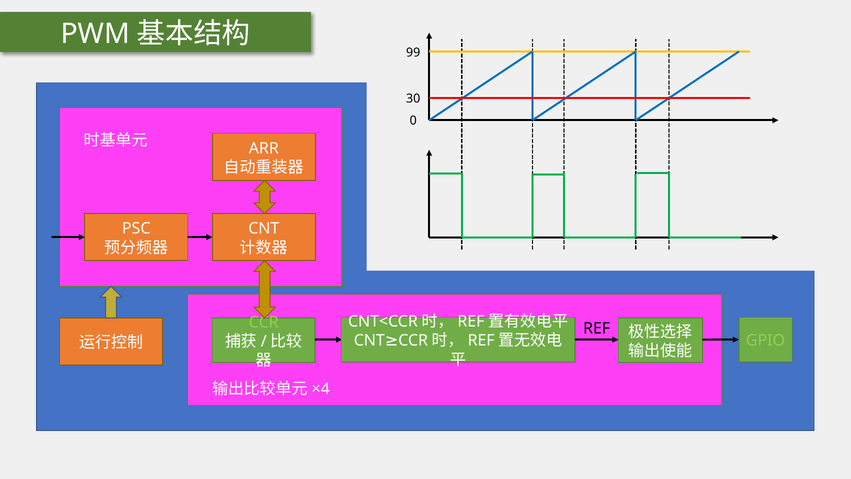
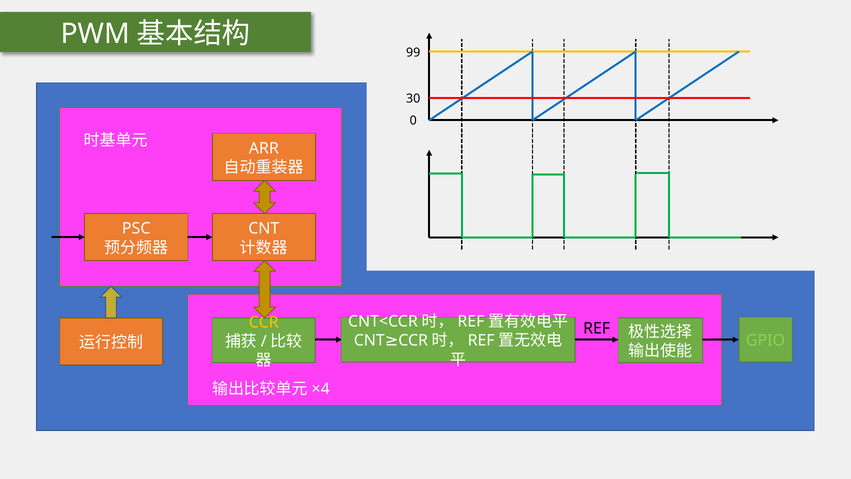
CCR at (264, 322) colour: light green -> yellow
